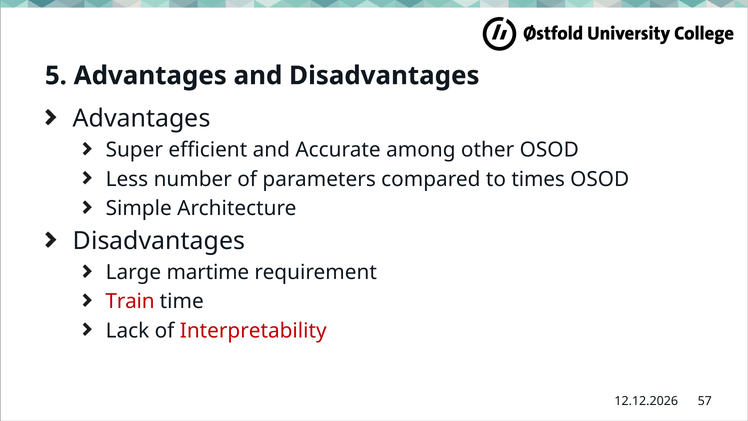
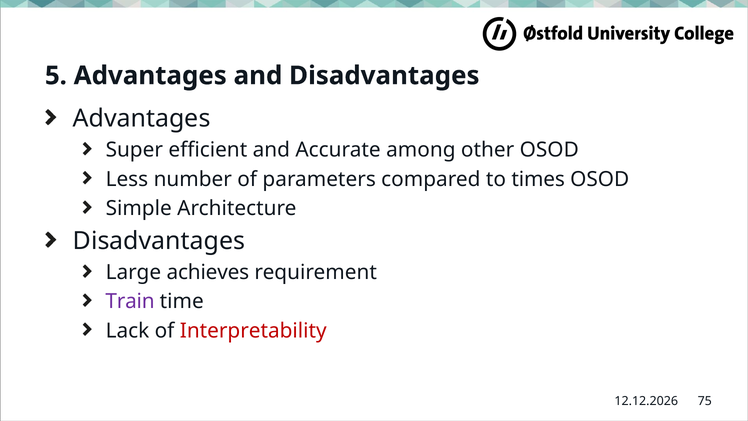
martime: martime -> achieves
Train colour: red -> purple
57: 57 -> 75
